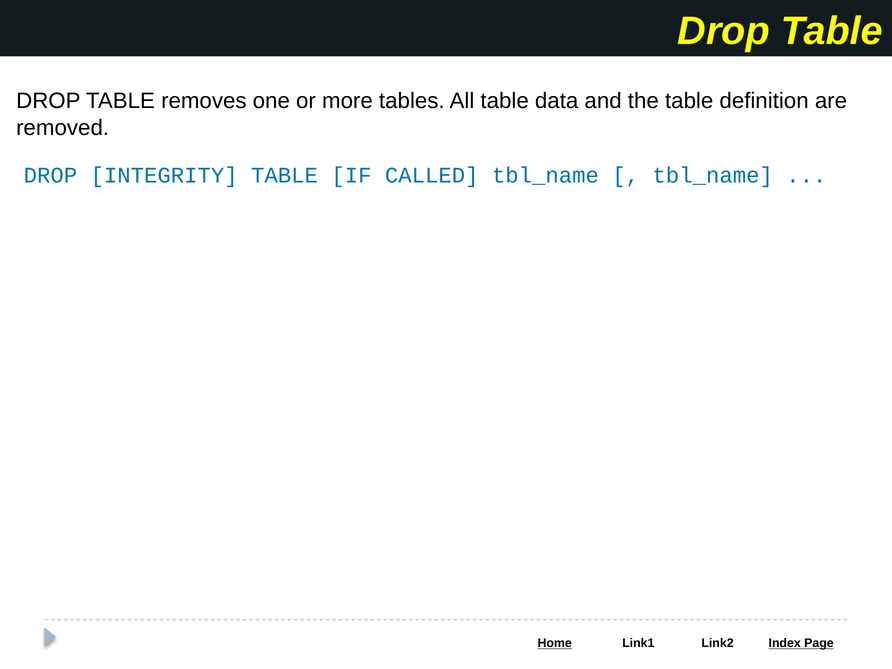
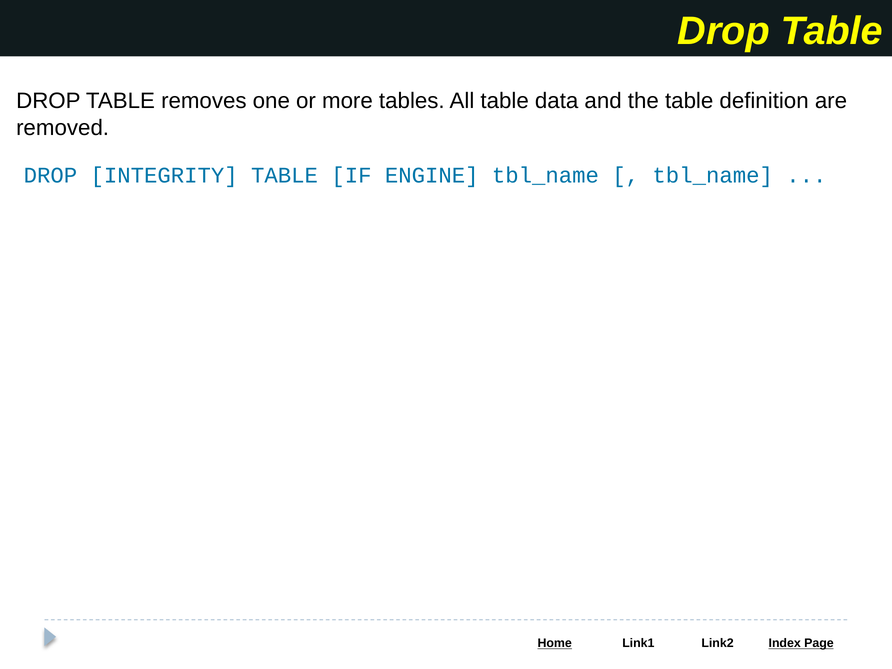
CALLED: CALLED -> ENGINE
